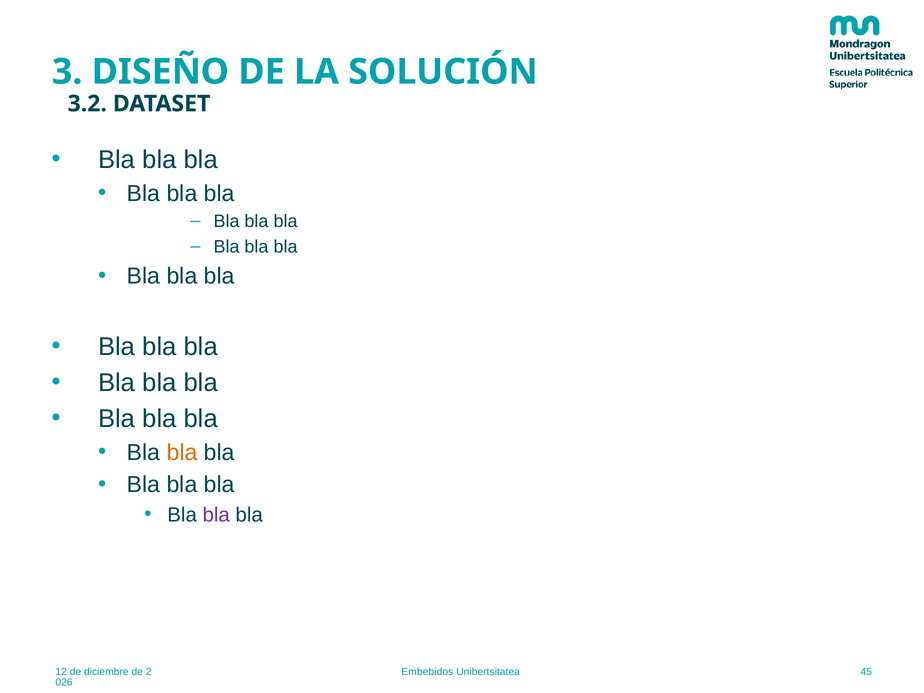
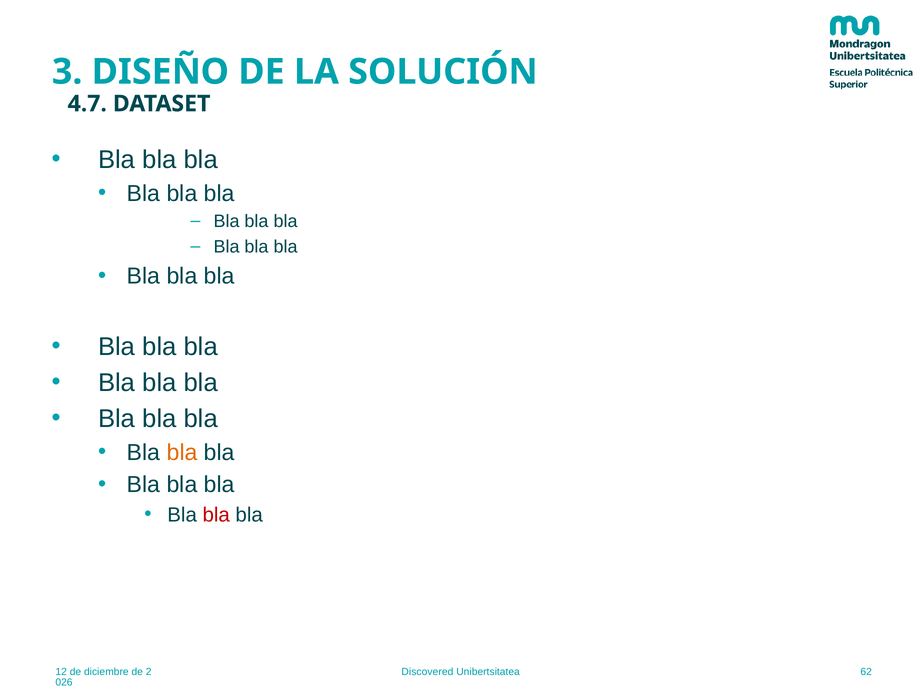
3.2: 3.2 -> 4.7
bla at (216, 515) colour: purple -> red
Embebidos: Embebidos -> Discovered
45: 45 -> 62
